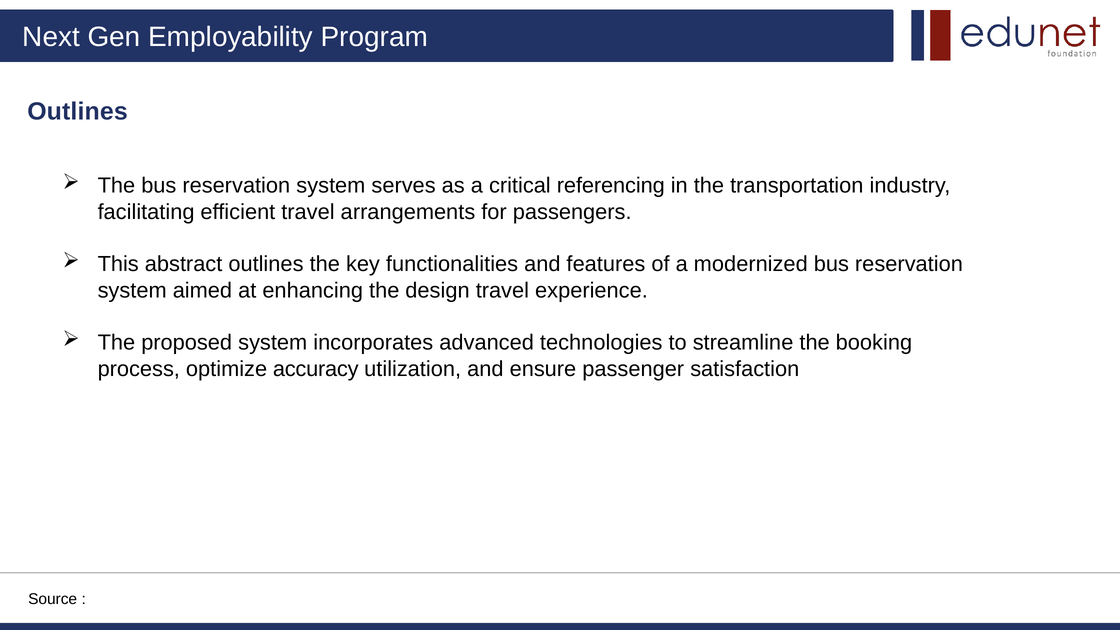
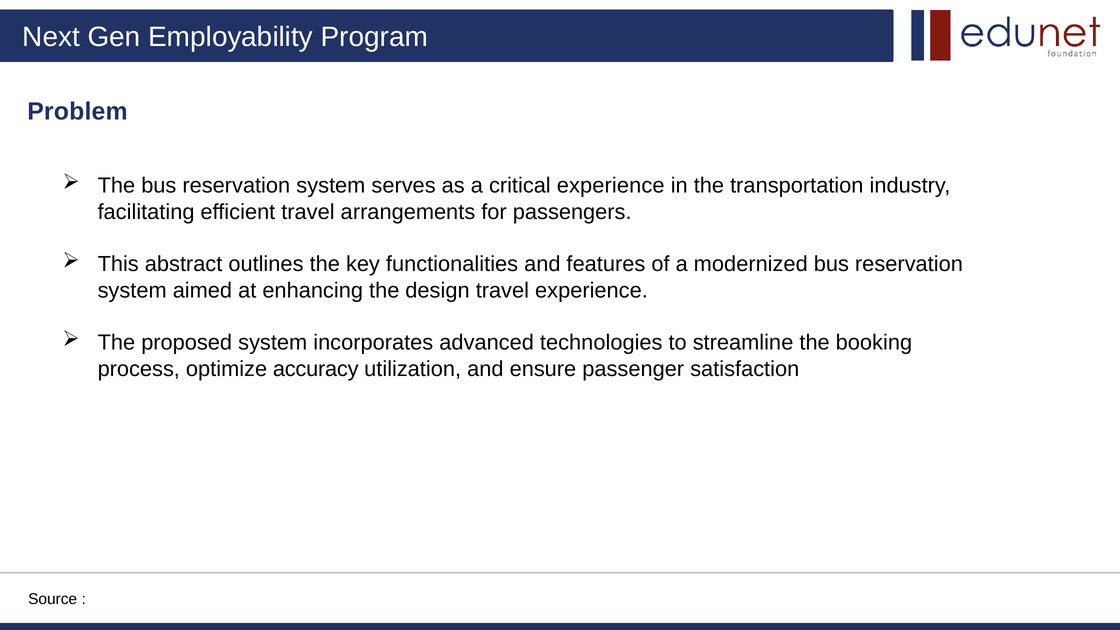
Outlines at (77, 111): Outlines -> Problem
critical referencing: referencing -> experience
